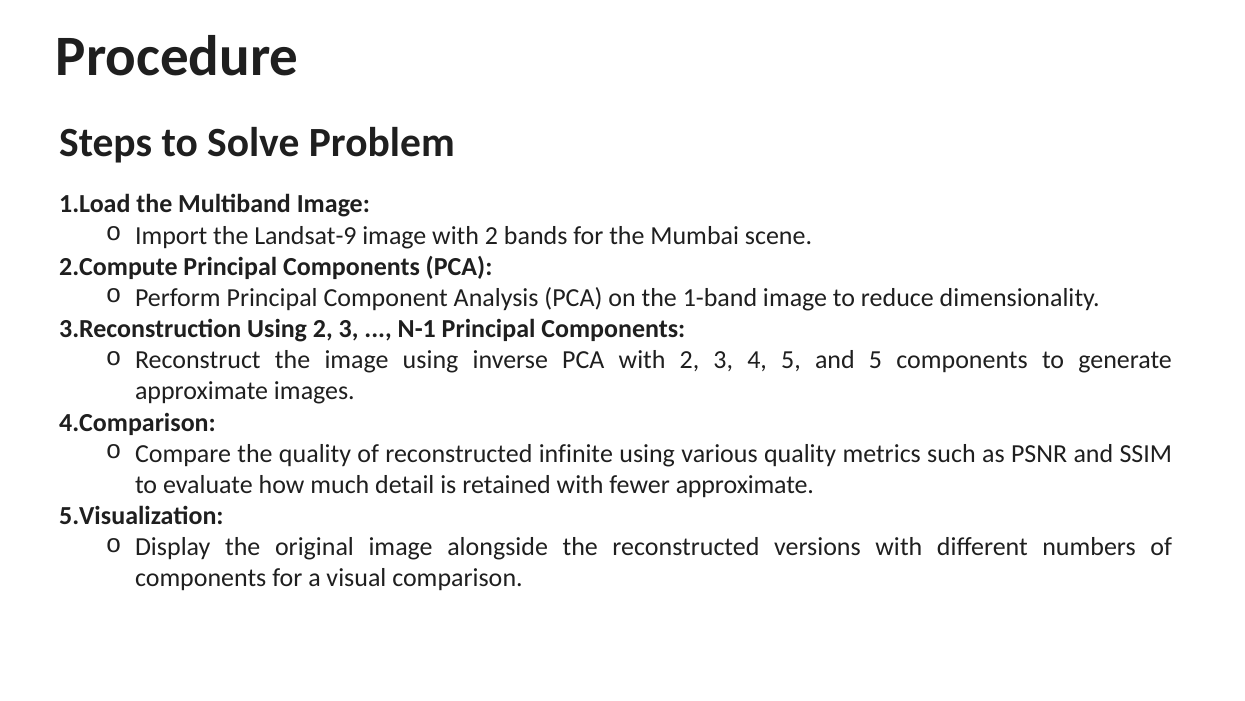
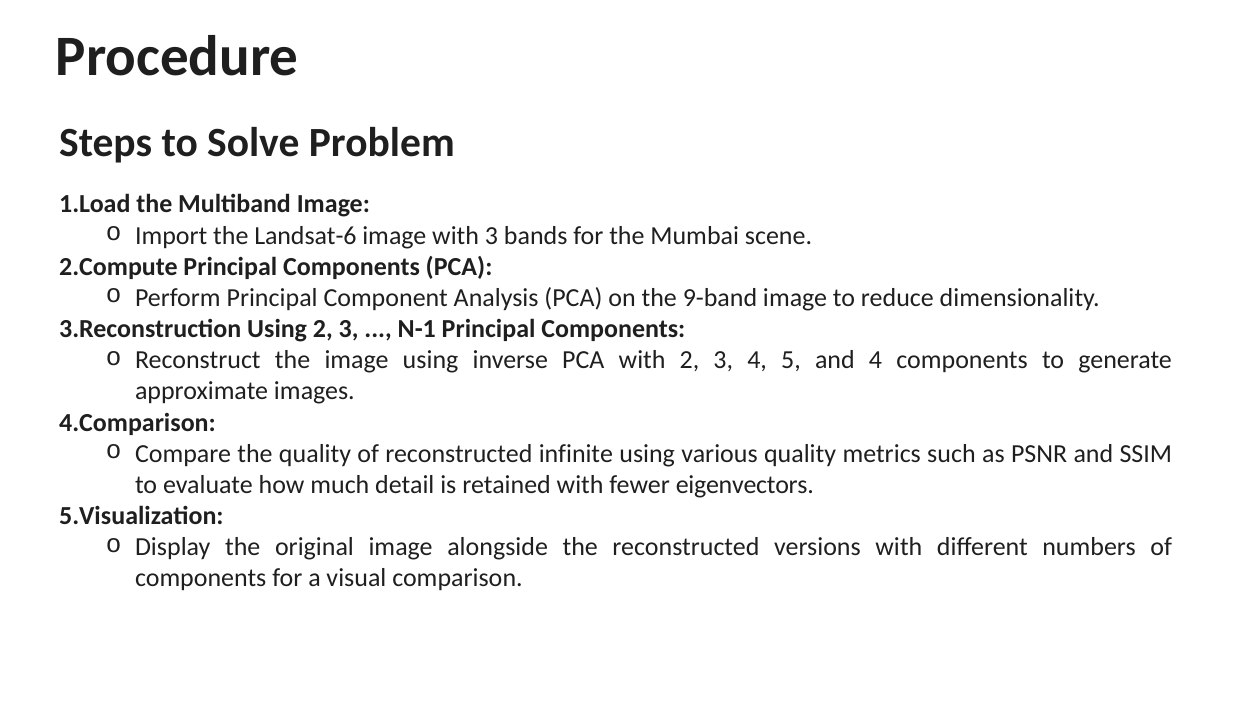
Landsat-9: Landsat-9 -> Landsat-6
image with 2: 2 -> 3
1-band: 1-band -> 9-band
and 5: 5 -> 4
fewer approximate: approximate -> eigenvectors
